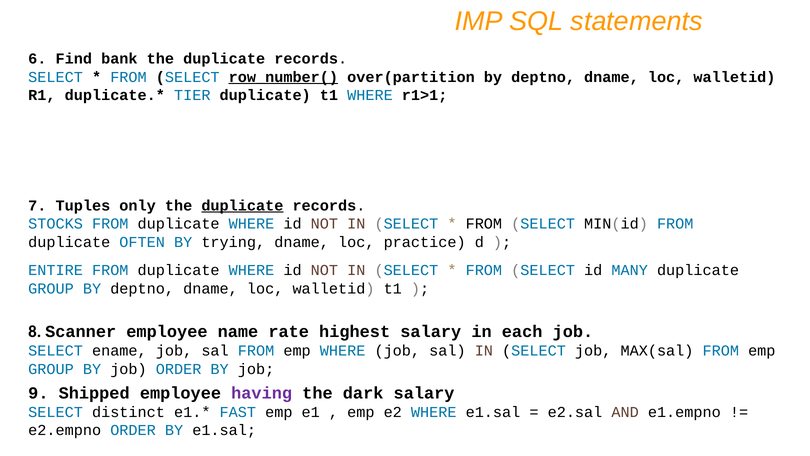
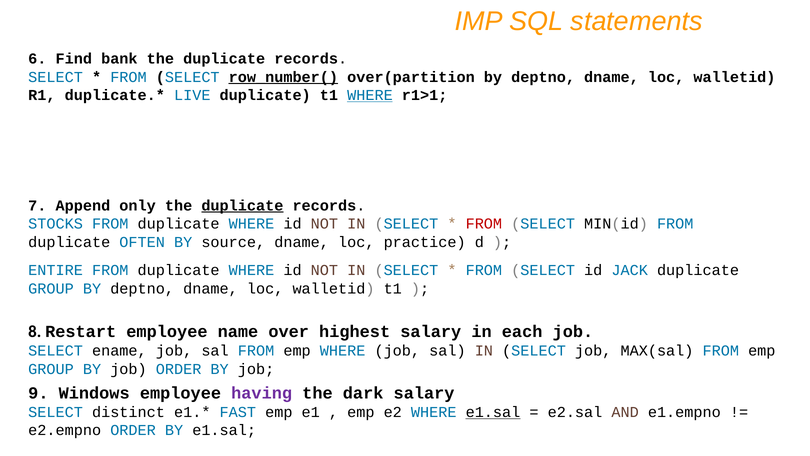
TIER: TIER -> LIVE
WHERE at (370, 95) underline: none -> present
Tuples: Tuples -> Append
FROM at (484, 224) colour: black -> red
trying: trying -> source
MANY: MANY -> JACK
Scanner: Scanner -> Restart
rate: rate -> over
Shipped: Shipped -> Windows
e1.sal at (493, 412) underline: none -> present
